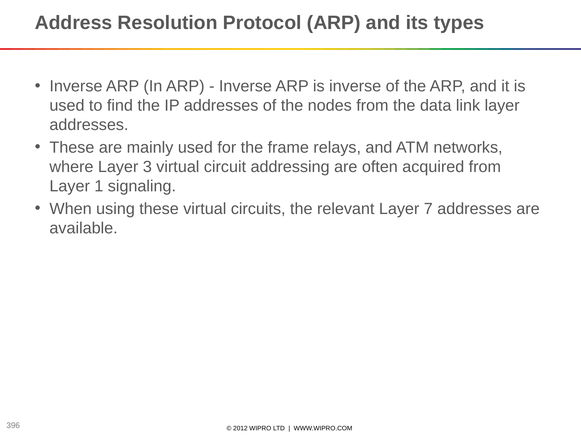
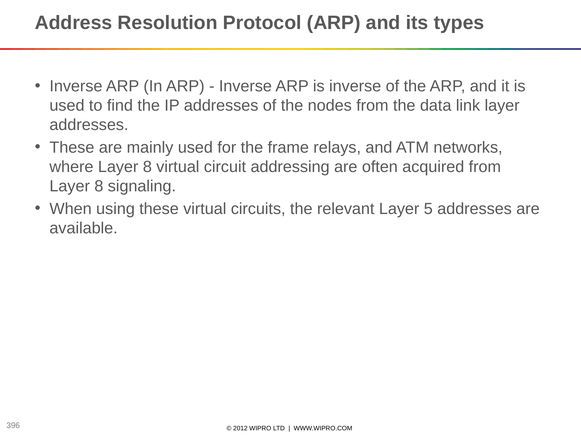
where Layer 3: 3 -> 8
1 at (99, 187): 1 -> 8
7: 7 -> 5
